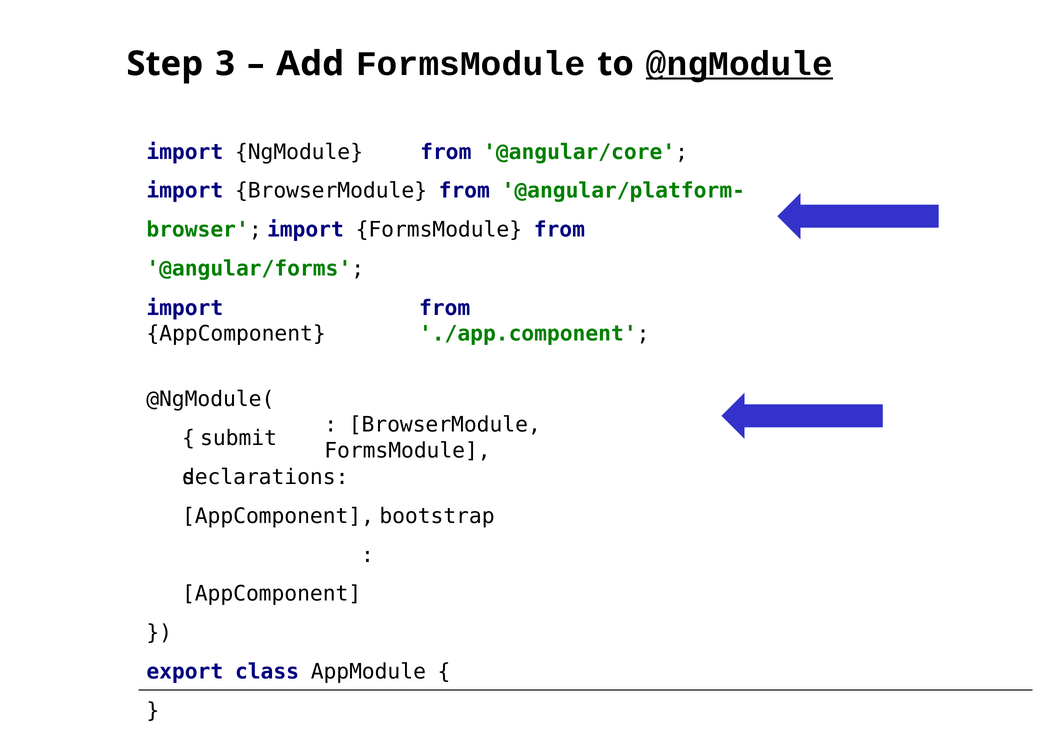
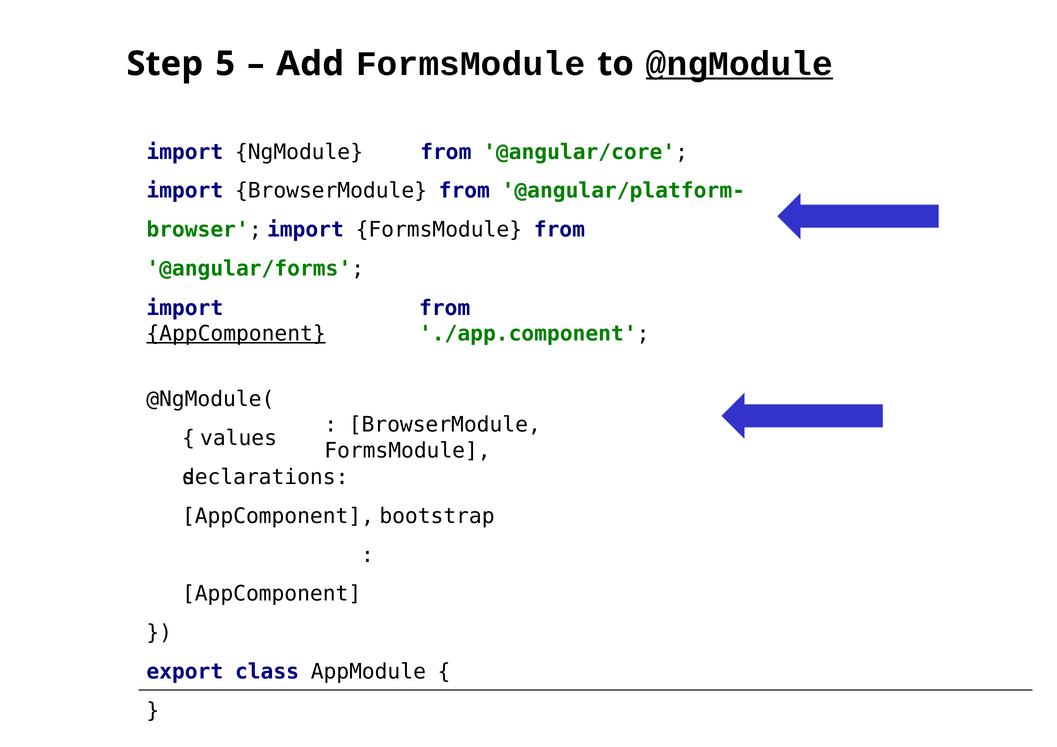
3: 3 -> 5
AppComponent at (236, 334) underline: none -> present
submit: submit -> values
